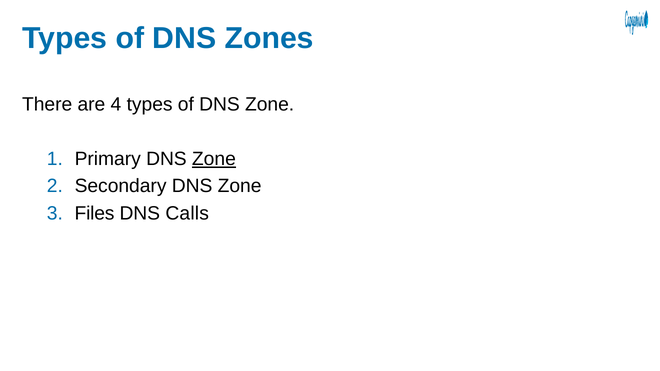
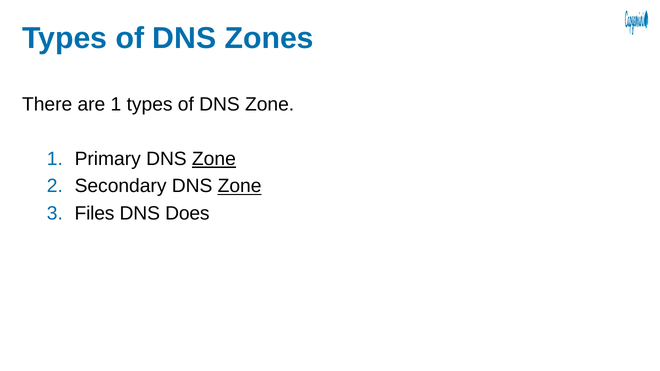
are 4: 4 -> 1
Zone at (240, 186) underline: none -> present
Calls: Calls -> Does
